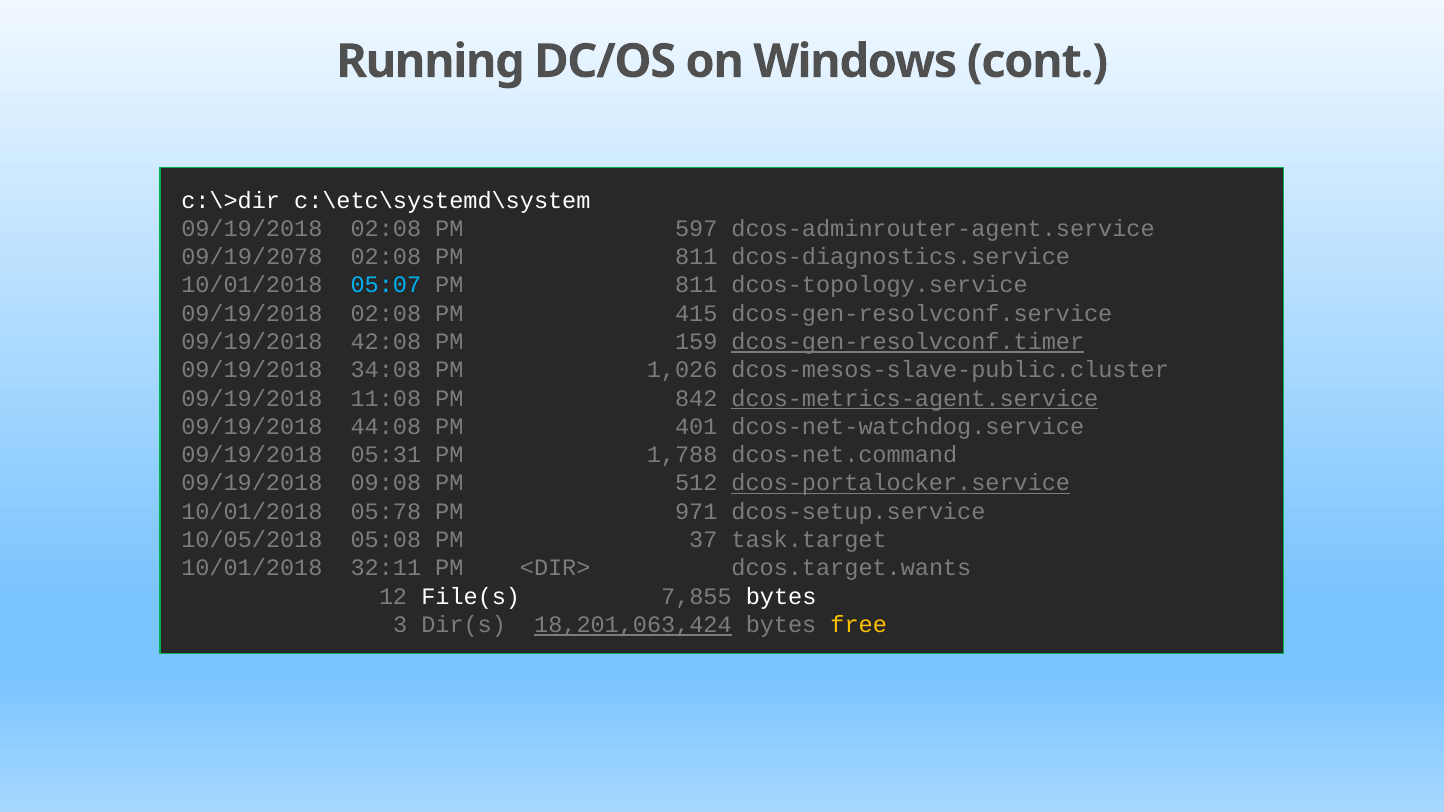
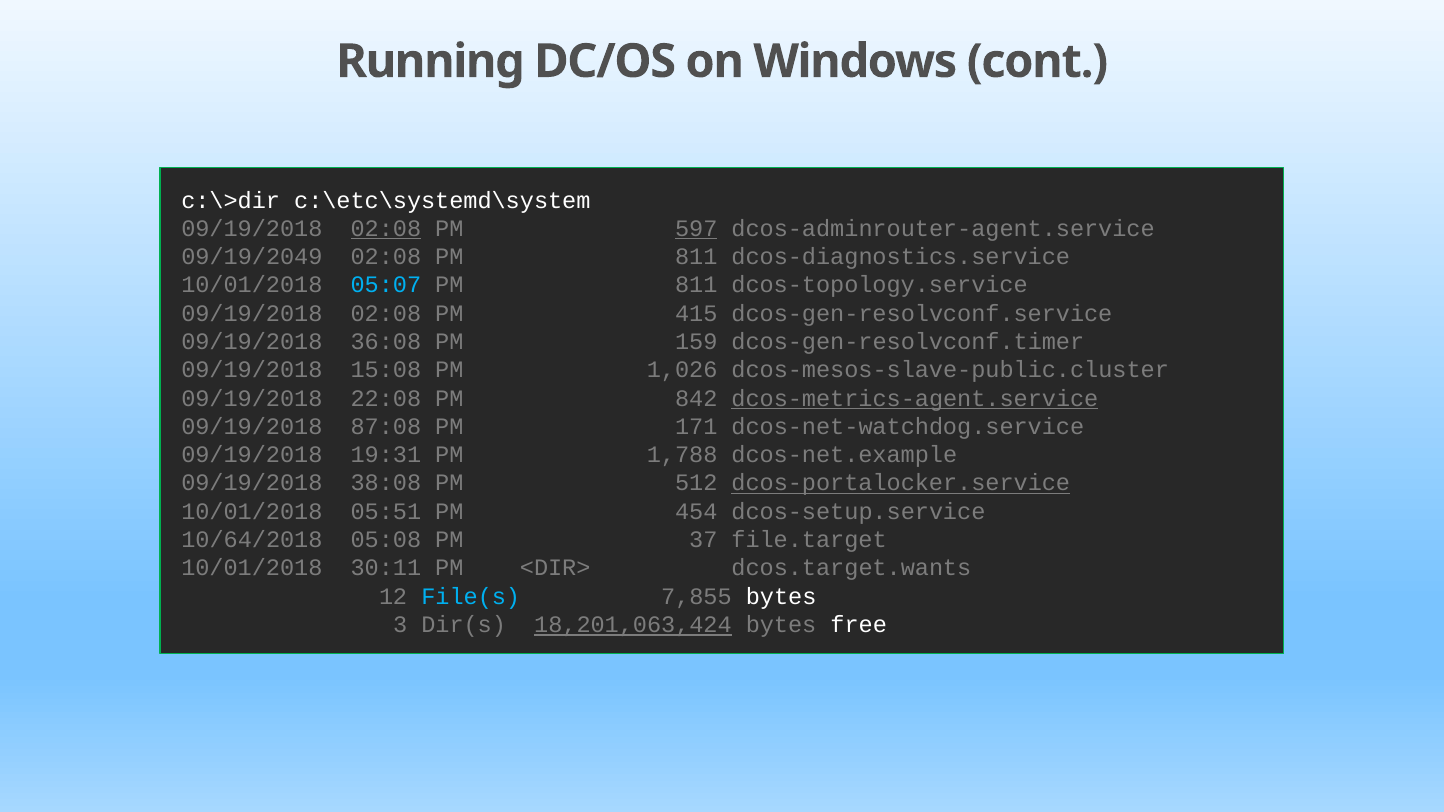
02:08 at (386, 229) underline: none -> present
597 underline: none -> present
09/19/2078: 09/19/2078 -> 09/19/2049
42:08: 42:08 -> 36:08
dcos-gen-resolvconf.timer underline: present -> none
34:08: 34:08 -> 15:08
11:08: 11:08 -> 22:08
44:08: 44:08 -> 87:08
401: 401 -> 171
05:31: 05:31 -> 19:31
dcos-net.command: dcos-net.command -> dcos-net.example
09:08: 09:08 -> 38:08
05:78: 05:78 -> 05:51
971: 971 -> 454
10/05/2018: 10/05/2018 -> 10/64/2018
task.target: task.target -> file.target
32:11: 32:11 -> 30:11
File(s colour: white -> light blue
free colour: yellow -> white
